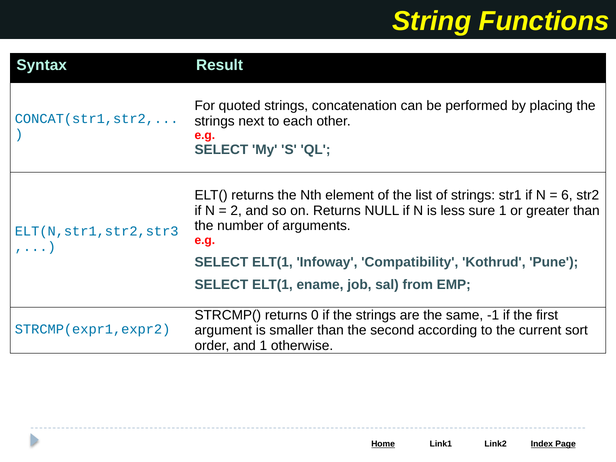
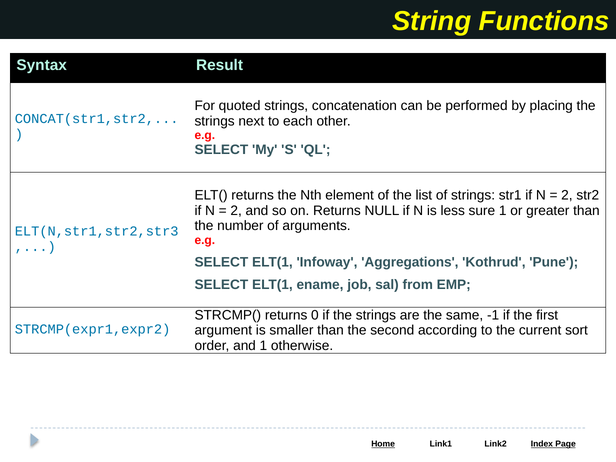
6 at (567, 195): 6 -> 2
Compatibility: Compatibility -> Aggregations
